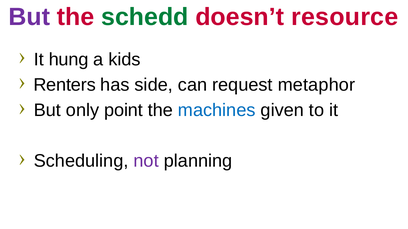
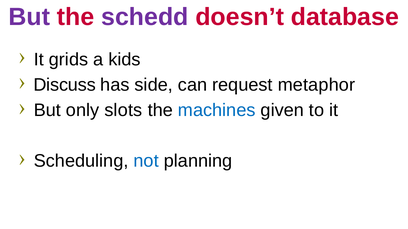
schedd colour: green -> purple
resource: resource -> database
hung: hung -> grids
Renters: Renters -> Discuss
point: point -> slots
not colour: purple -> blue
